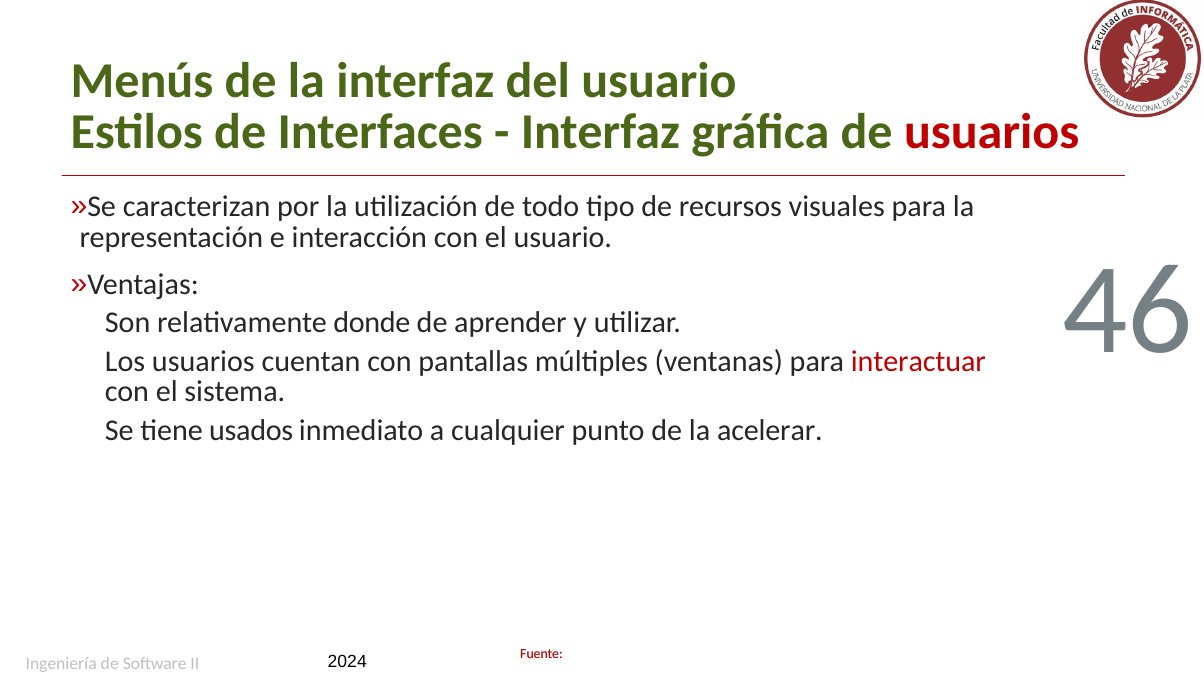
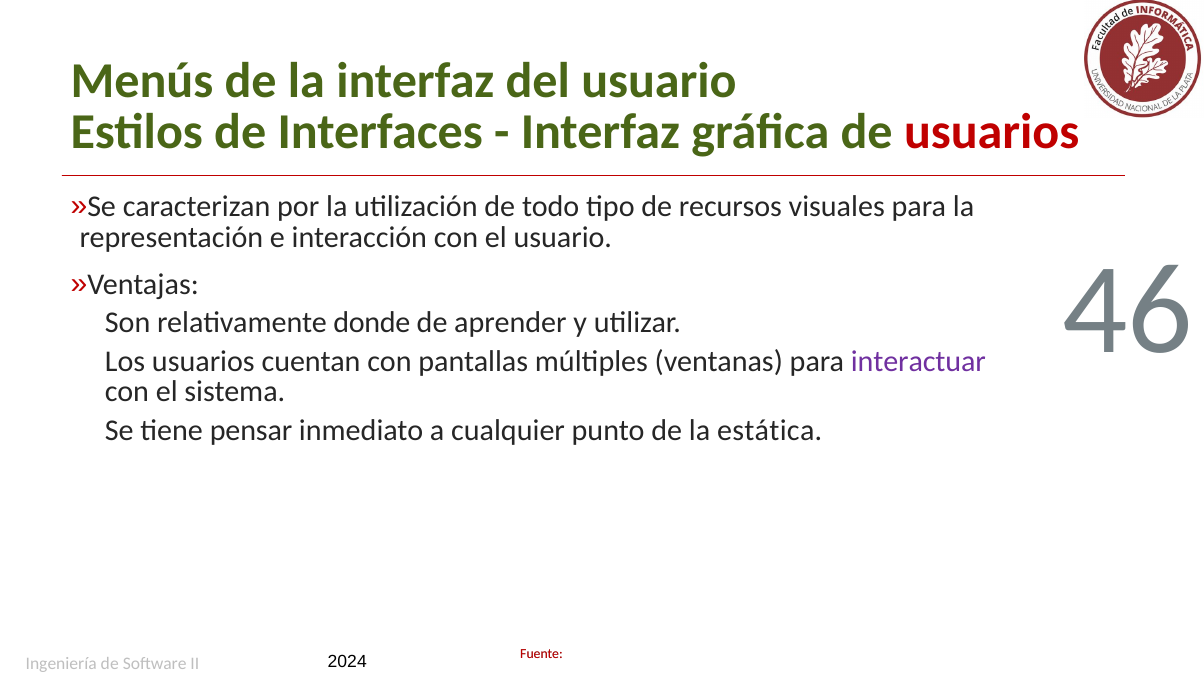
interactuar colour: red -> purple
usados: usados -> pensar
acelerar: acelerar -> estática
